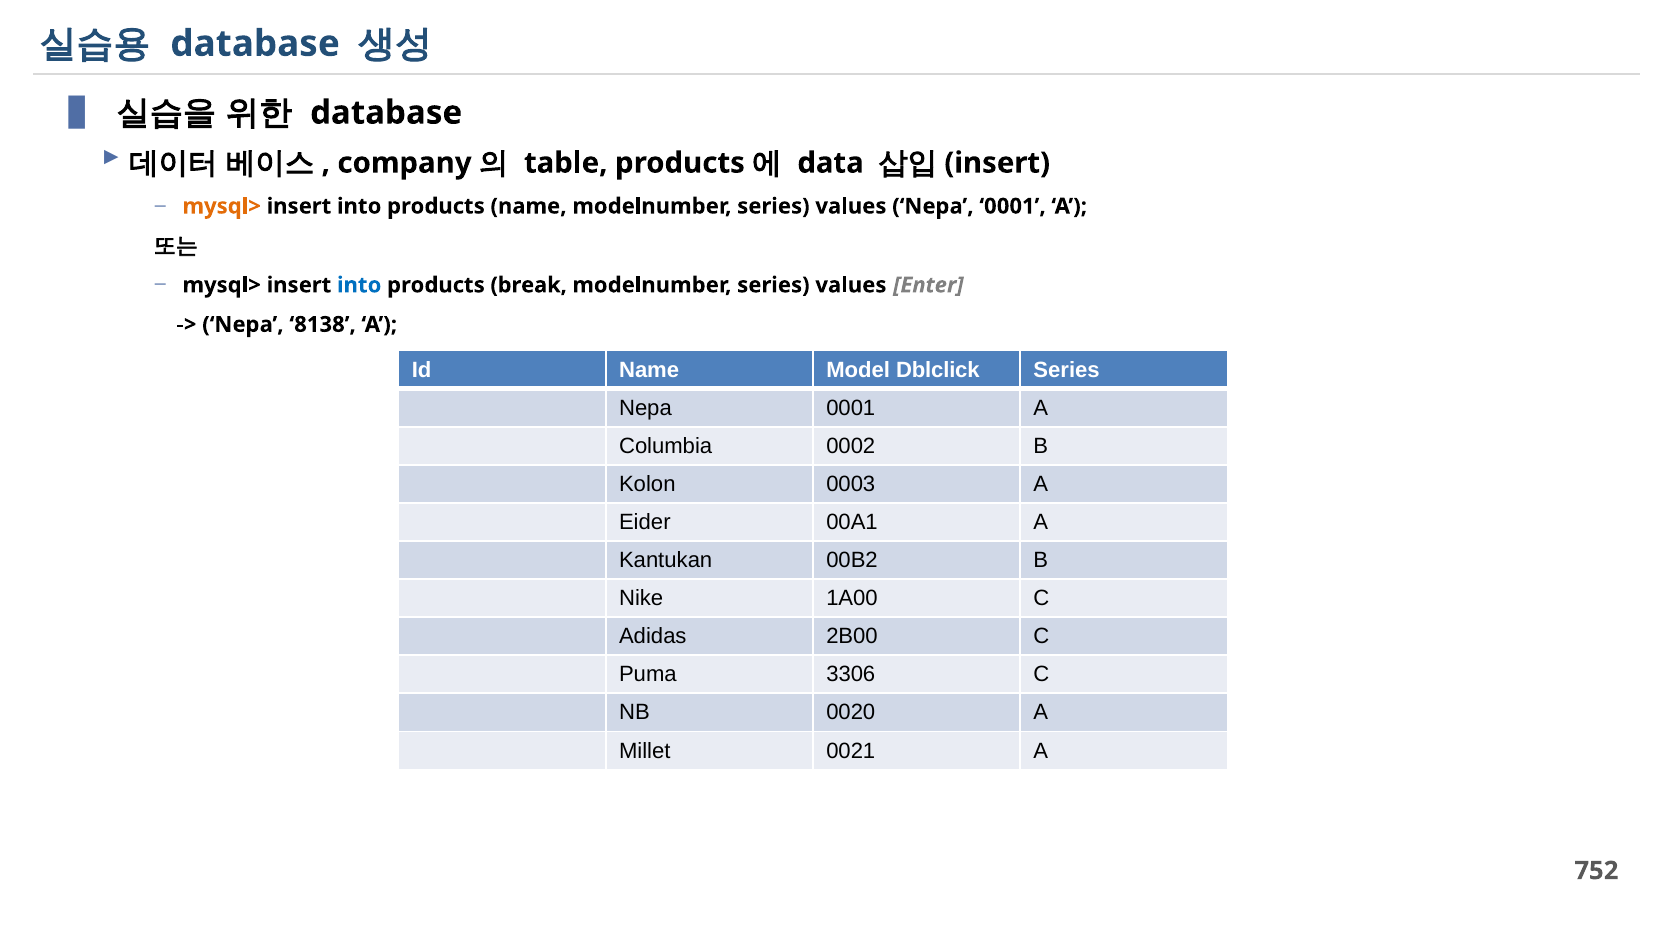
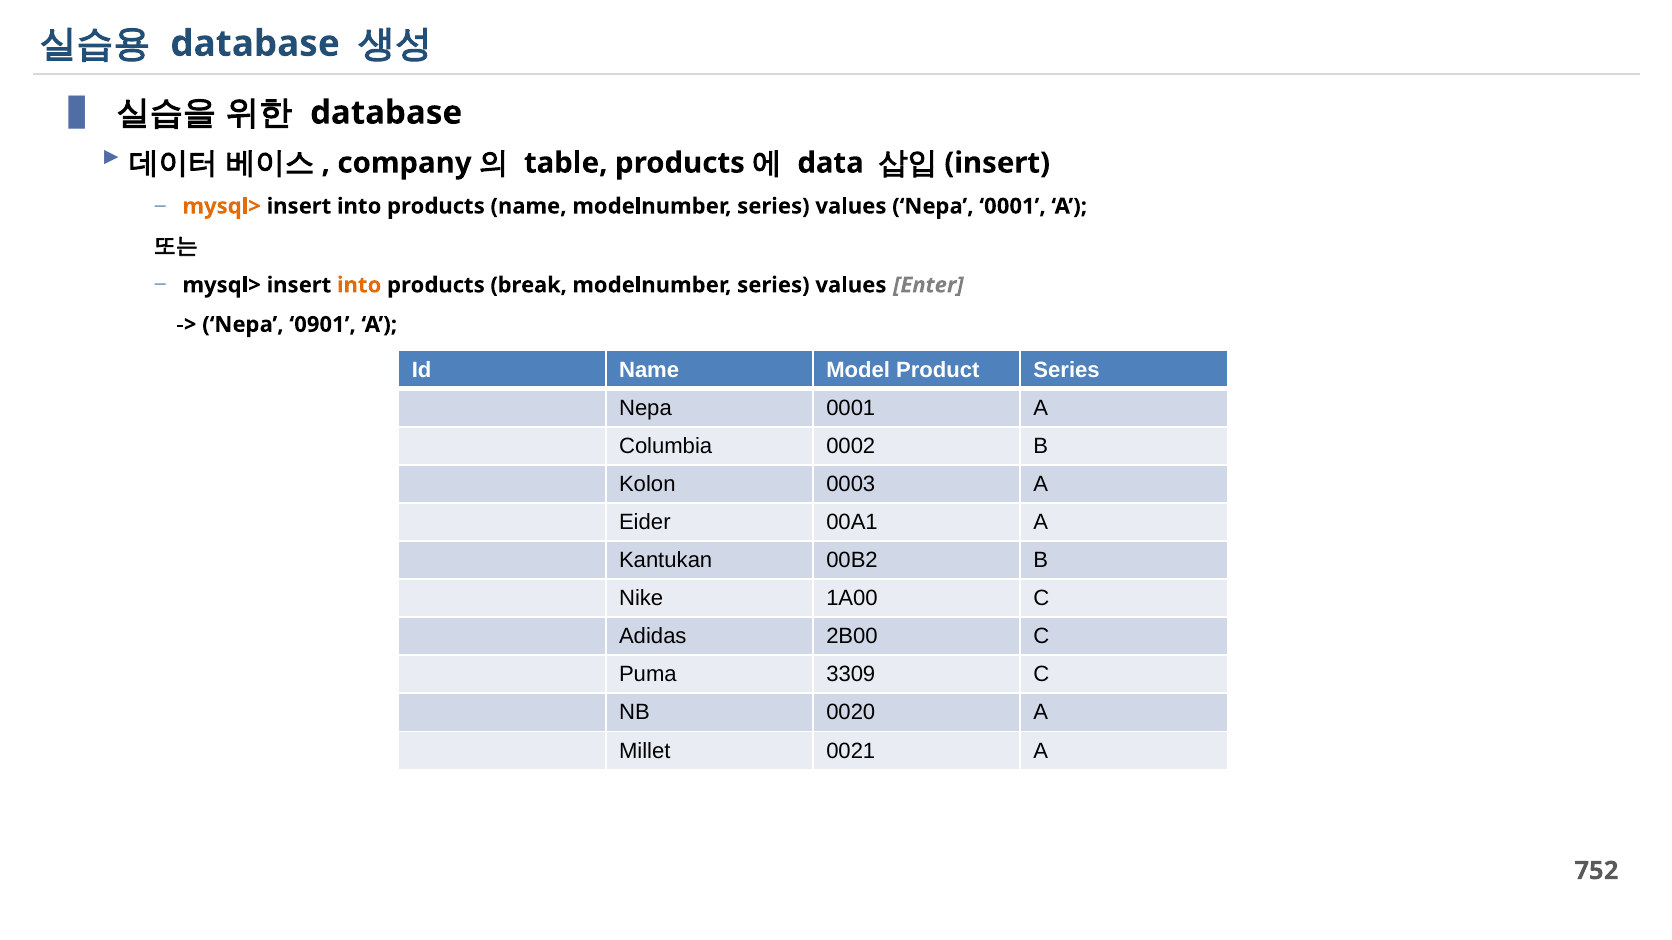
into at (359, 285) colour: blue -> orange
8138: 8138 -> 0901
Dblclick: Dblclick -> Product
3306: 3306 -> 3309
